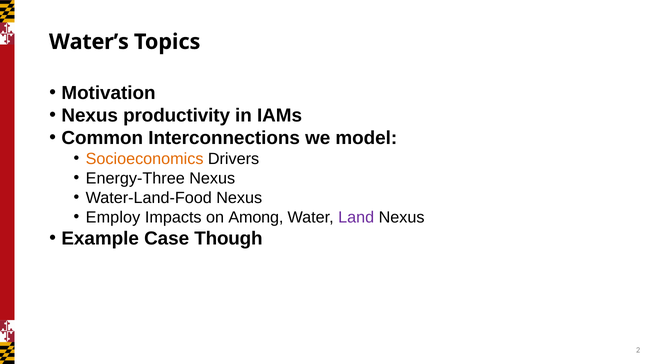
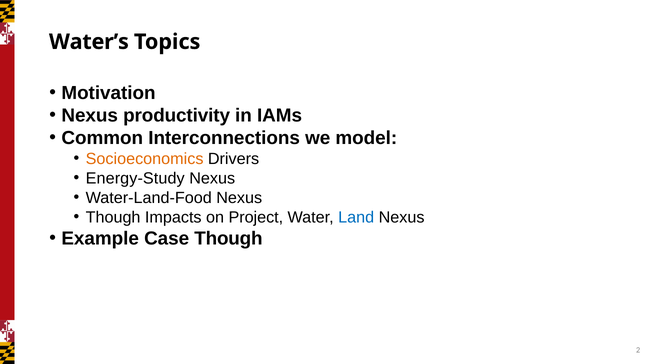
Energy-Three: Energy-Three -> Energy-Study
Employ at (113, 217): Employ -> Though
Among: Among -> Project
Land colour: purple -> blue
